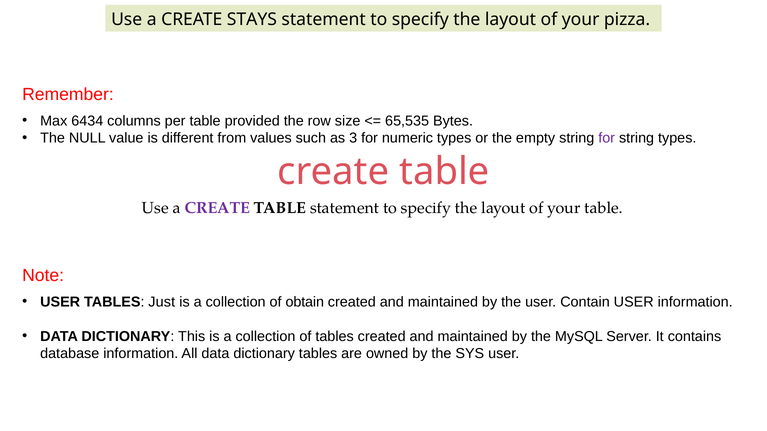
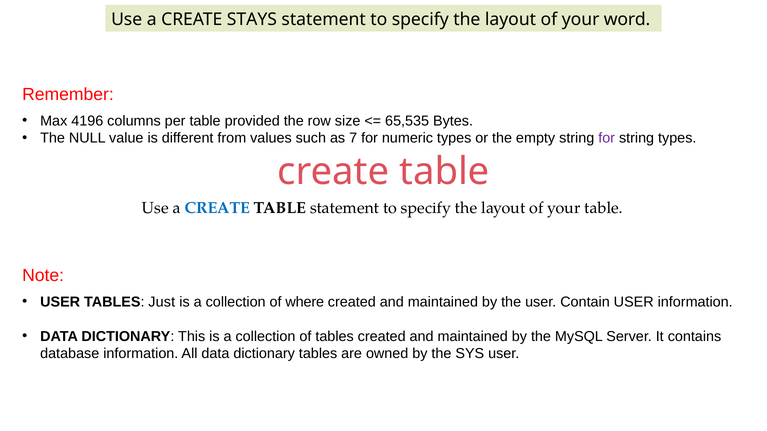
pizza: pizza -> word
6434: 6434 -> 4196
3: 3 -> 7
CREATE at (217, 208) colour: purple -> blue
obtain: obtain -> where
